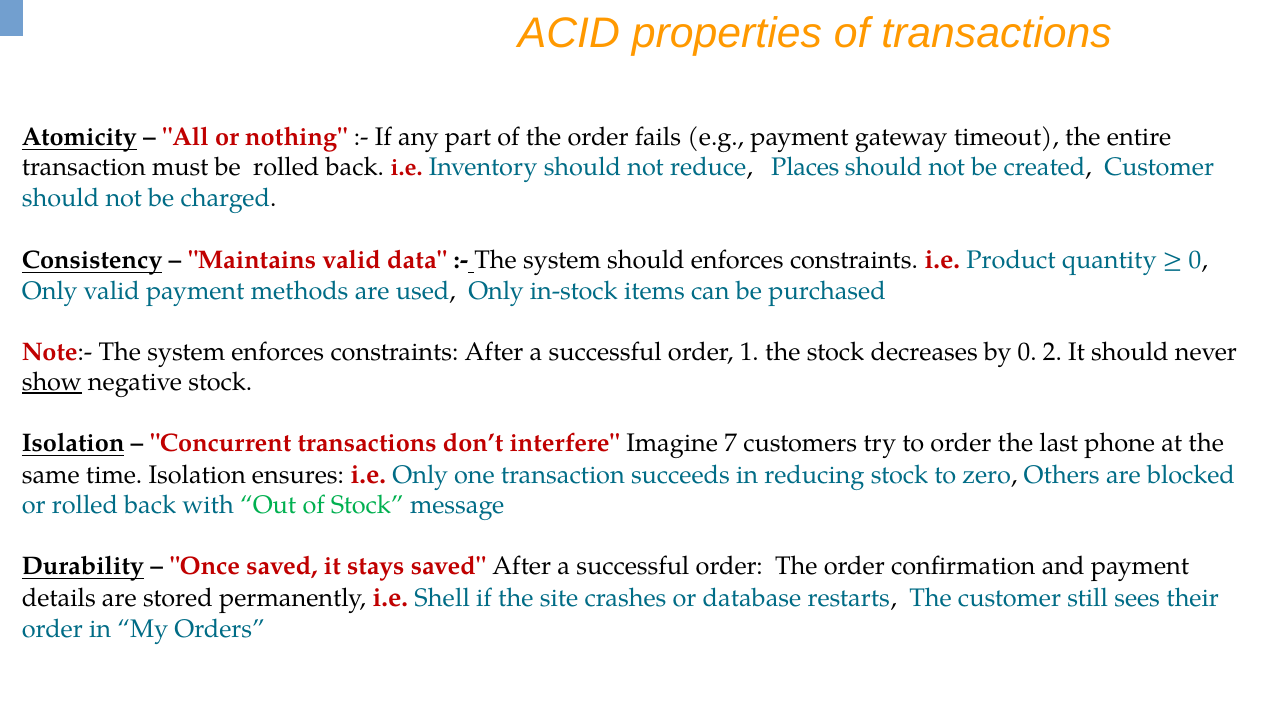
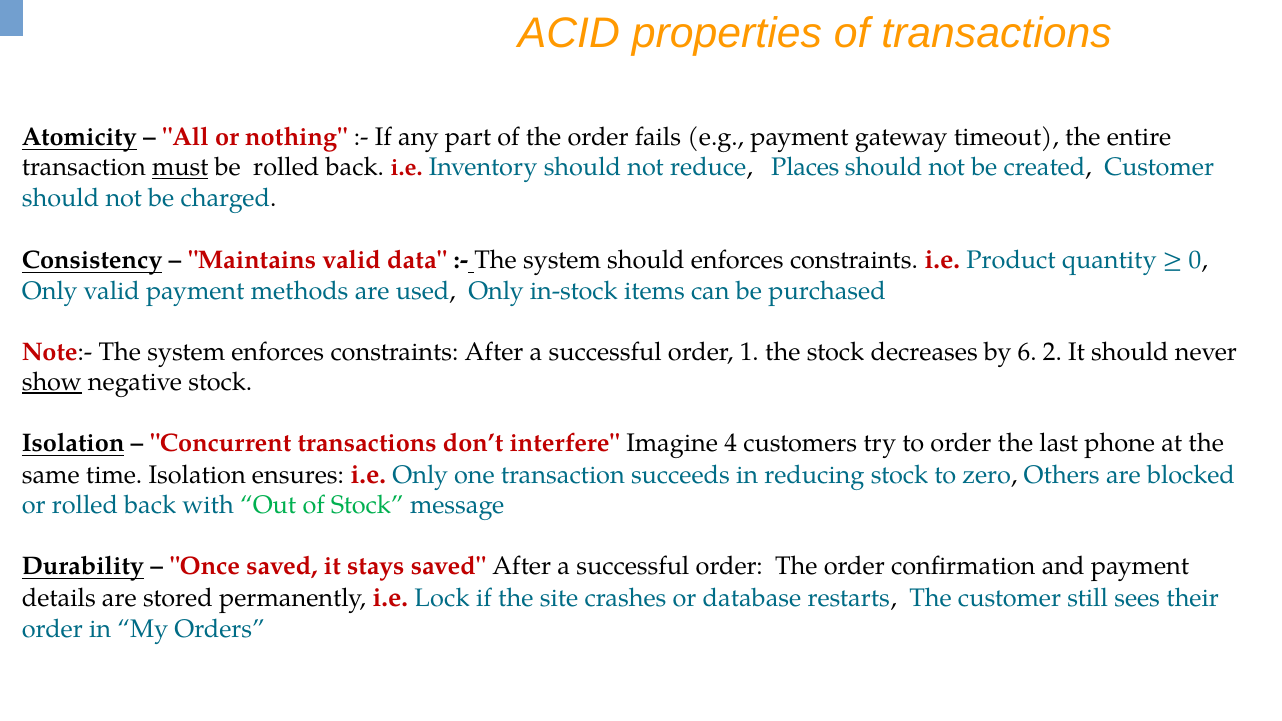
must underline: none -> present
by 0: 0 -> 6
7: 7 -> 4
Shell: Shell -> Lock
